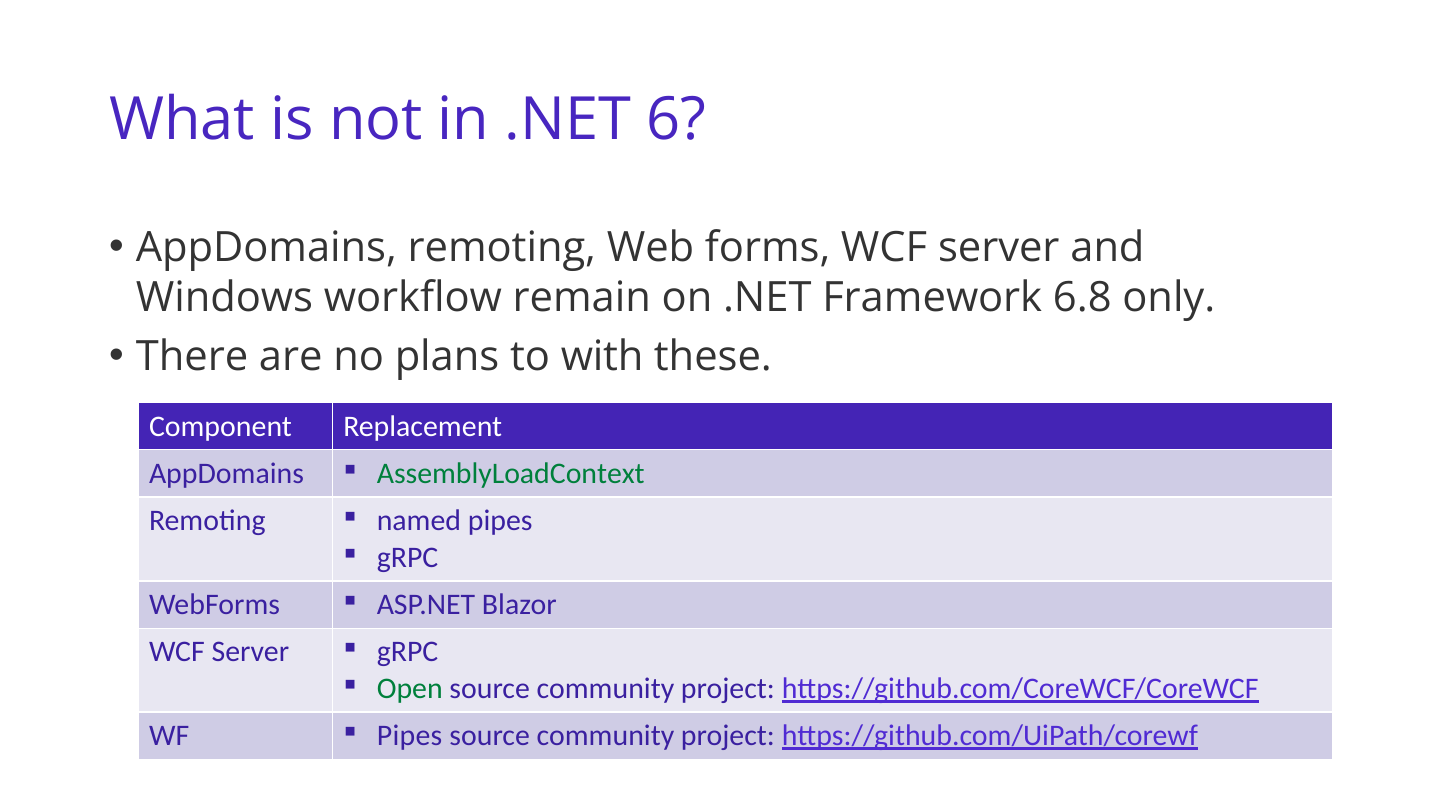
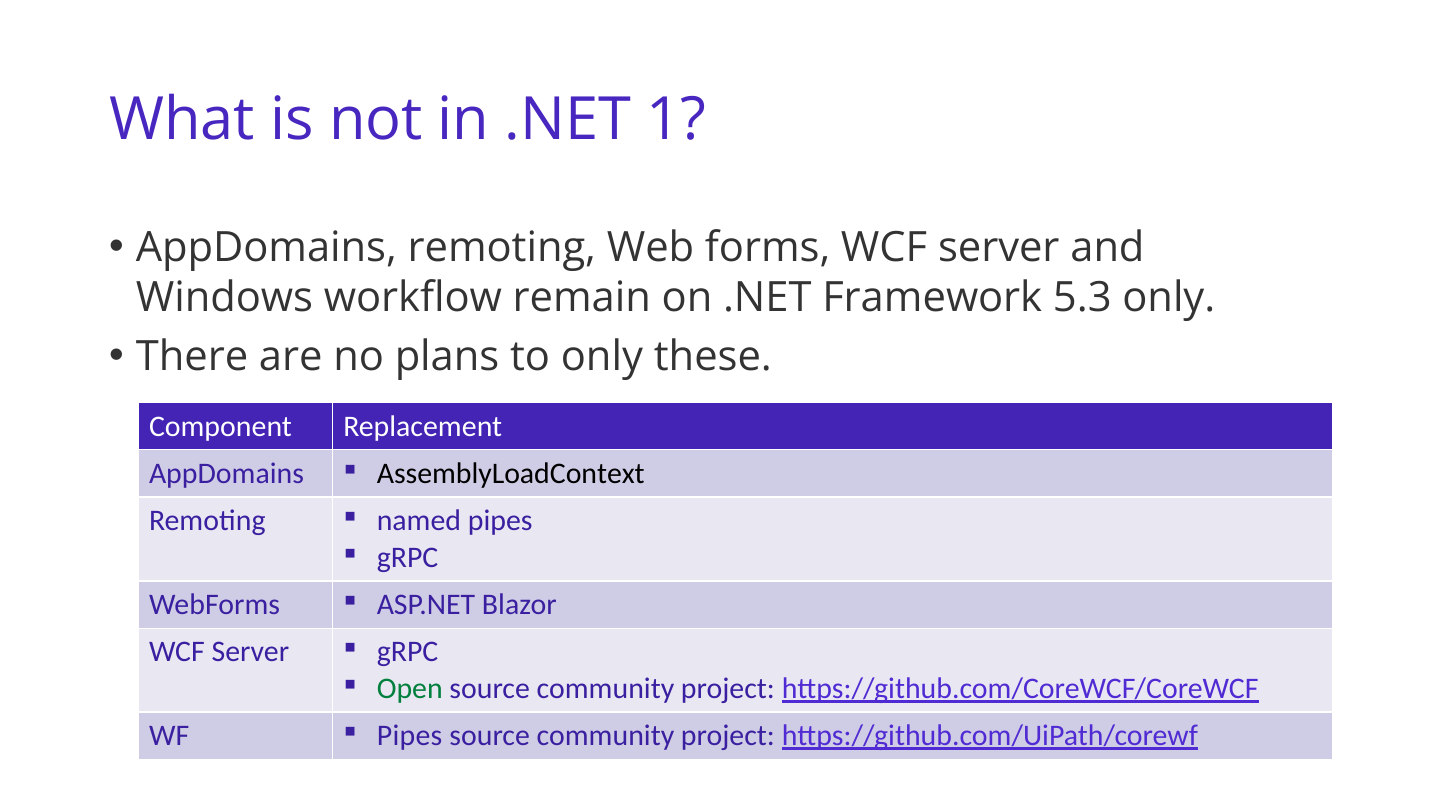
6: 6 -> 1
6.8: 6.8 -> 5.3
to with: with -> only
AssemblyLoadContext colour: green -> black
